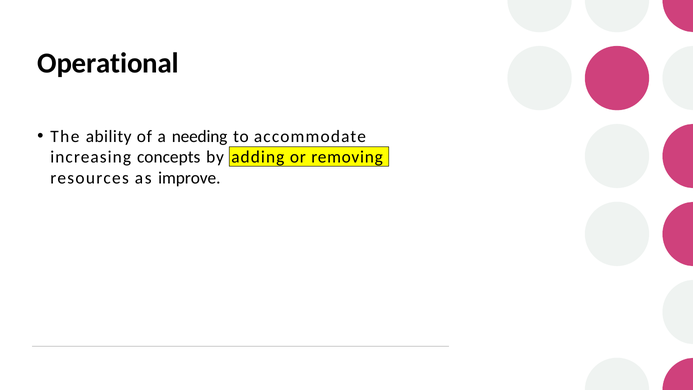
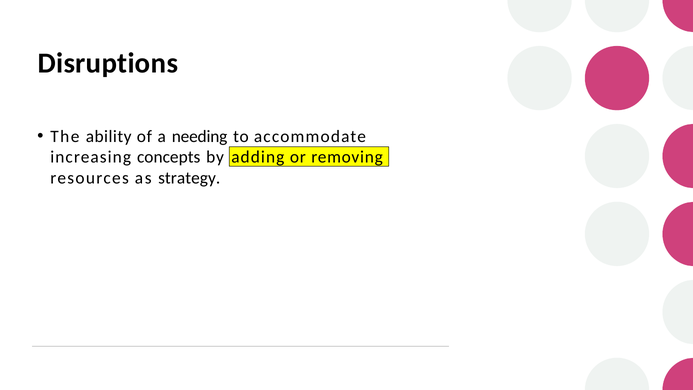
Operational: Operational -> Disruptions
improve: improve -> strategy
